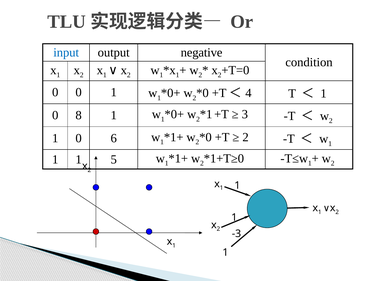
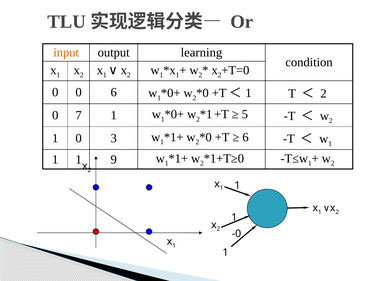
input colour: blue -> orange
negative: negative -> learning
0 1: 1 -> 6
4 at (248, 93): 4 -> 1
1 at (324, 94): 1 -> 2
8: 8 -> 7
3: 3 -> 5
6: 6 -> 3
2 at (246, 137): 2 -> 6
5: 5 -> 9
-3: -3 -> -0
